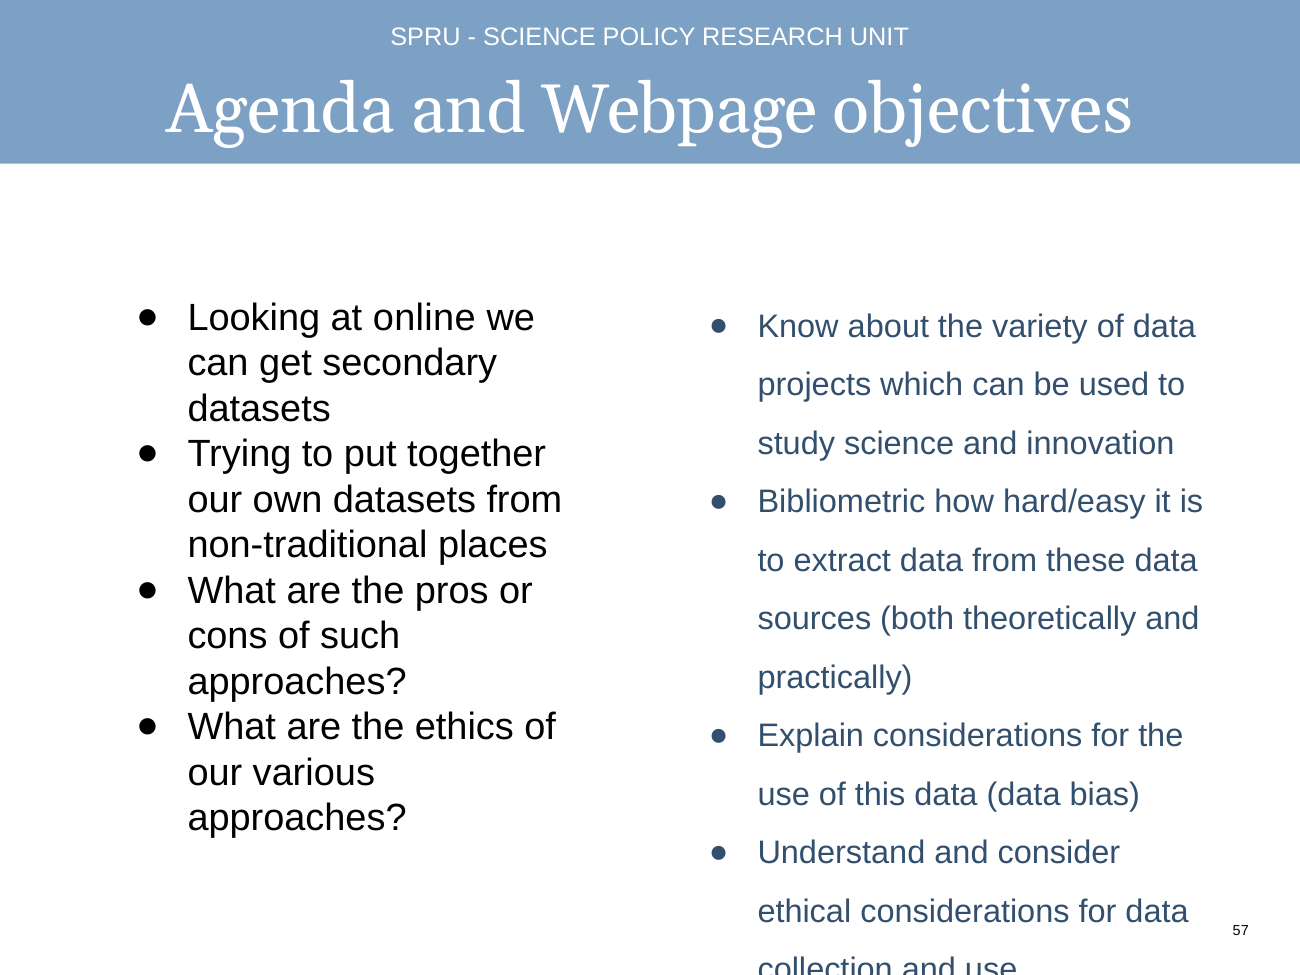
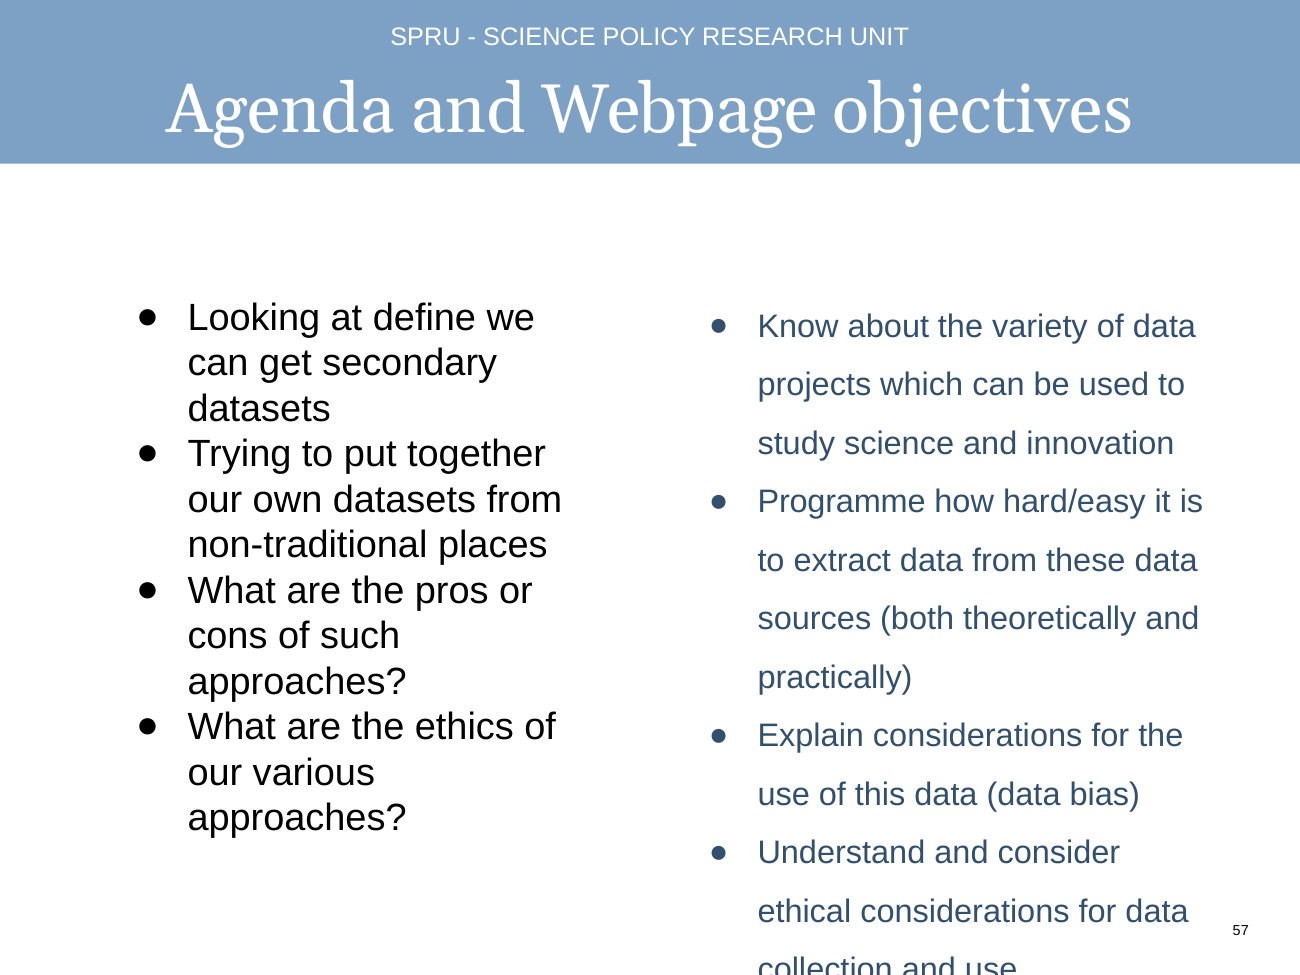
online: online -> define
Bibliometric: Bibliometric -> Programme
